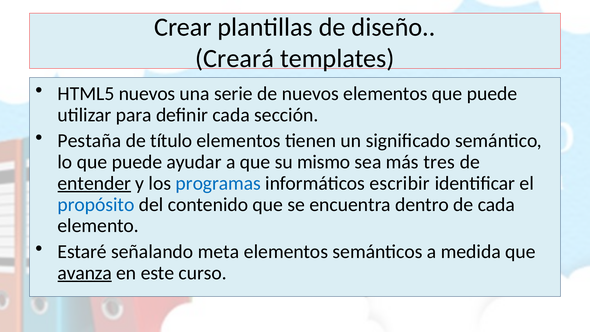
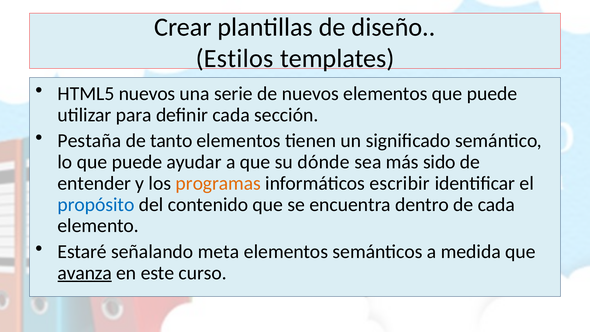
Creará: Creará -> Estilos
título: título -> tanto
mismo: mismo -> dónde
tres: tres -> sido
entender underline: present -> none
programas colour: blue -> orange
